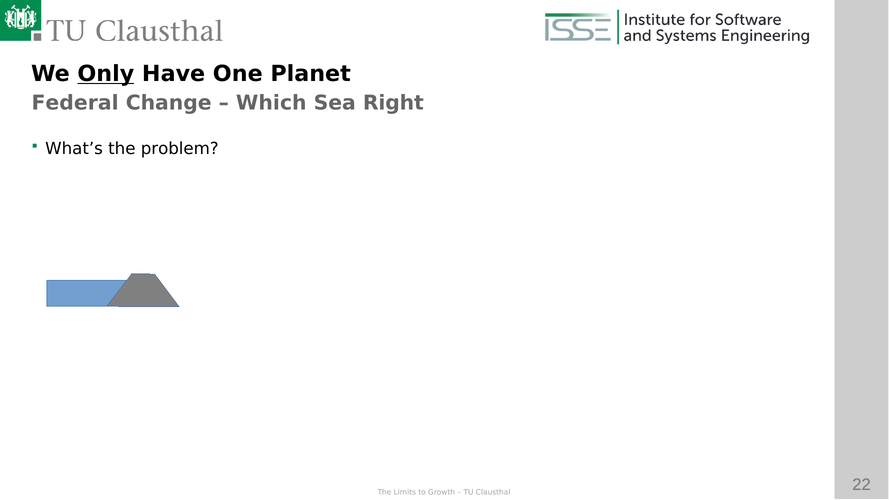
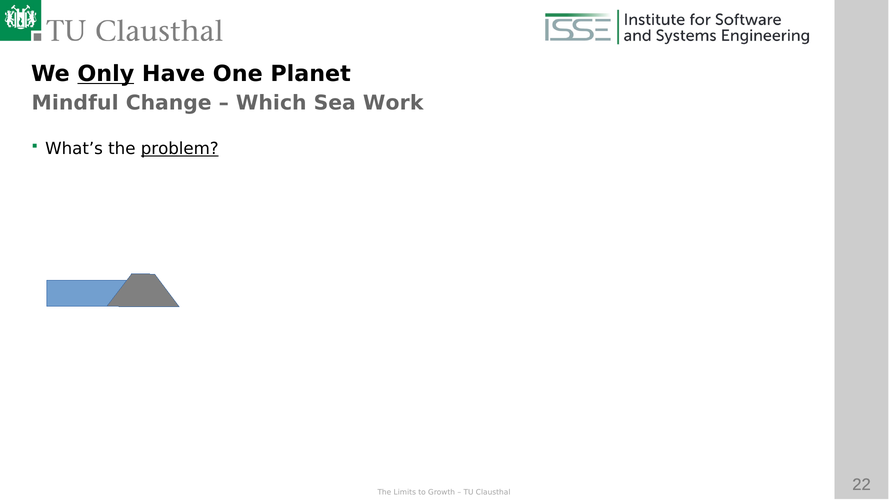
Federal: Federal -> Mindful
Right: Right -> Work
problem underline: none -> present
